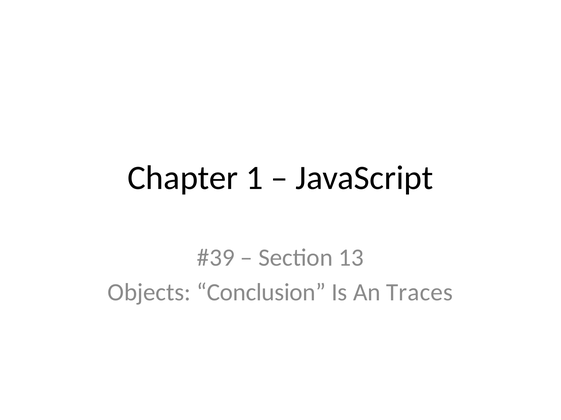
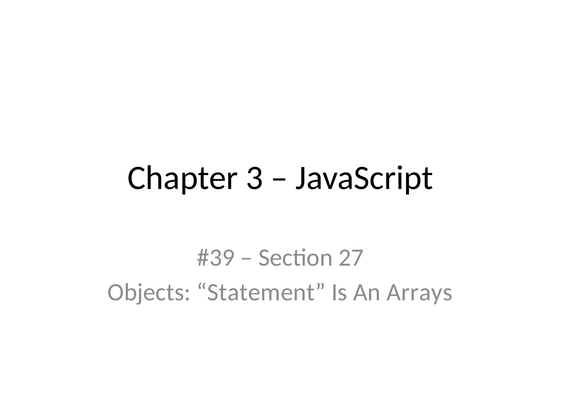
1: 1 -> 3
13: 13 -> 27
Conclusion: Conclusion -> Statement
Traces: Traces -> Arrays
